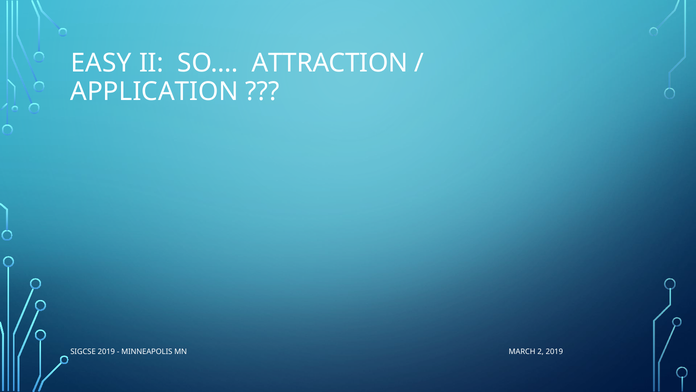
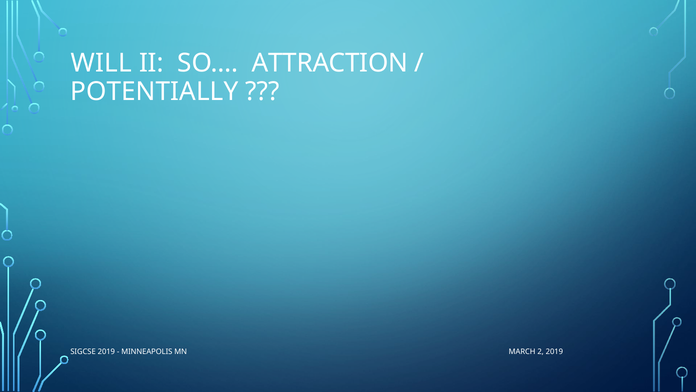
EASY: EASY -> WILL
APPLICATION: APPLICATION -> POTENTIALLY
